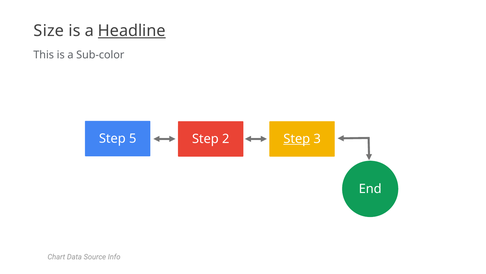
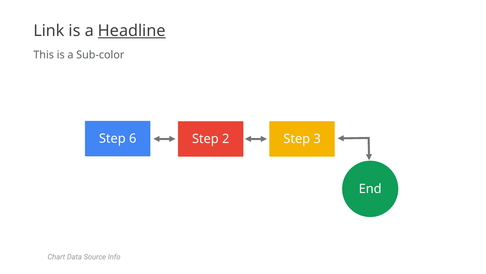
Size: Size -> Link
5: 5 -> 6
Step at (297, 139) underline: present -> none
